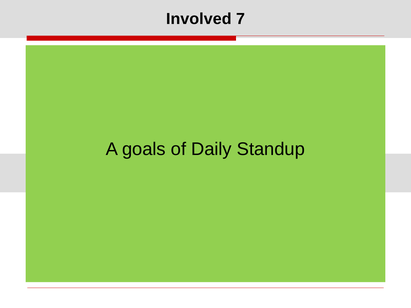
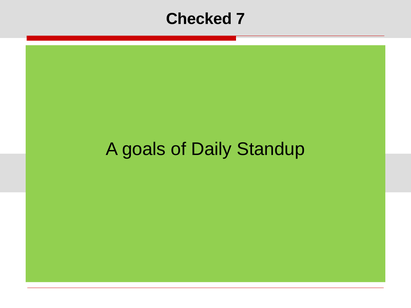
Involved: Involved -> Checked
